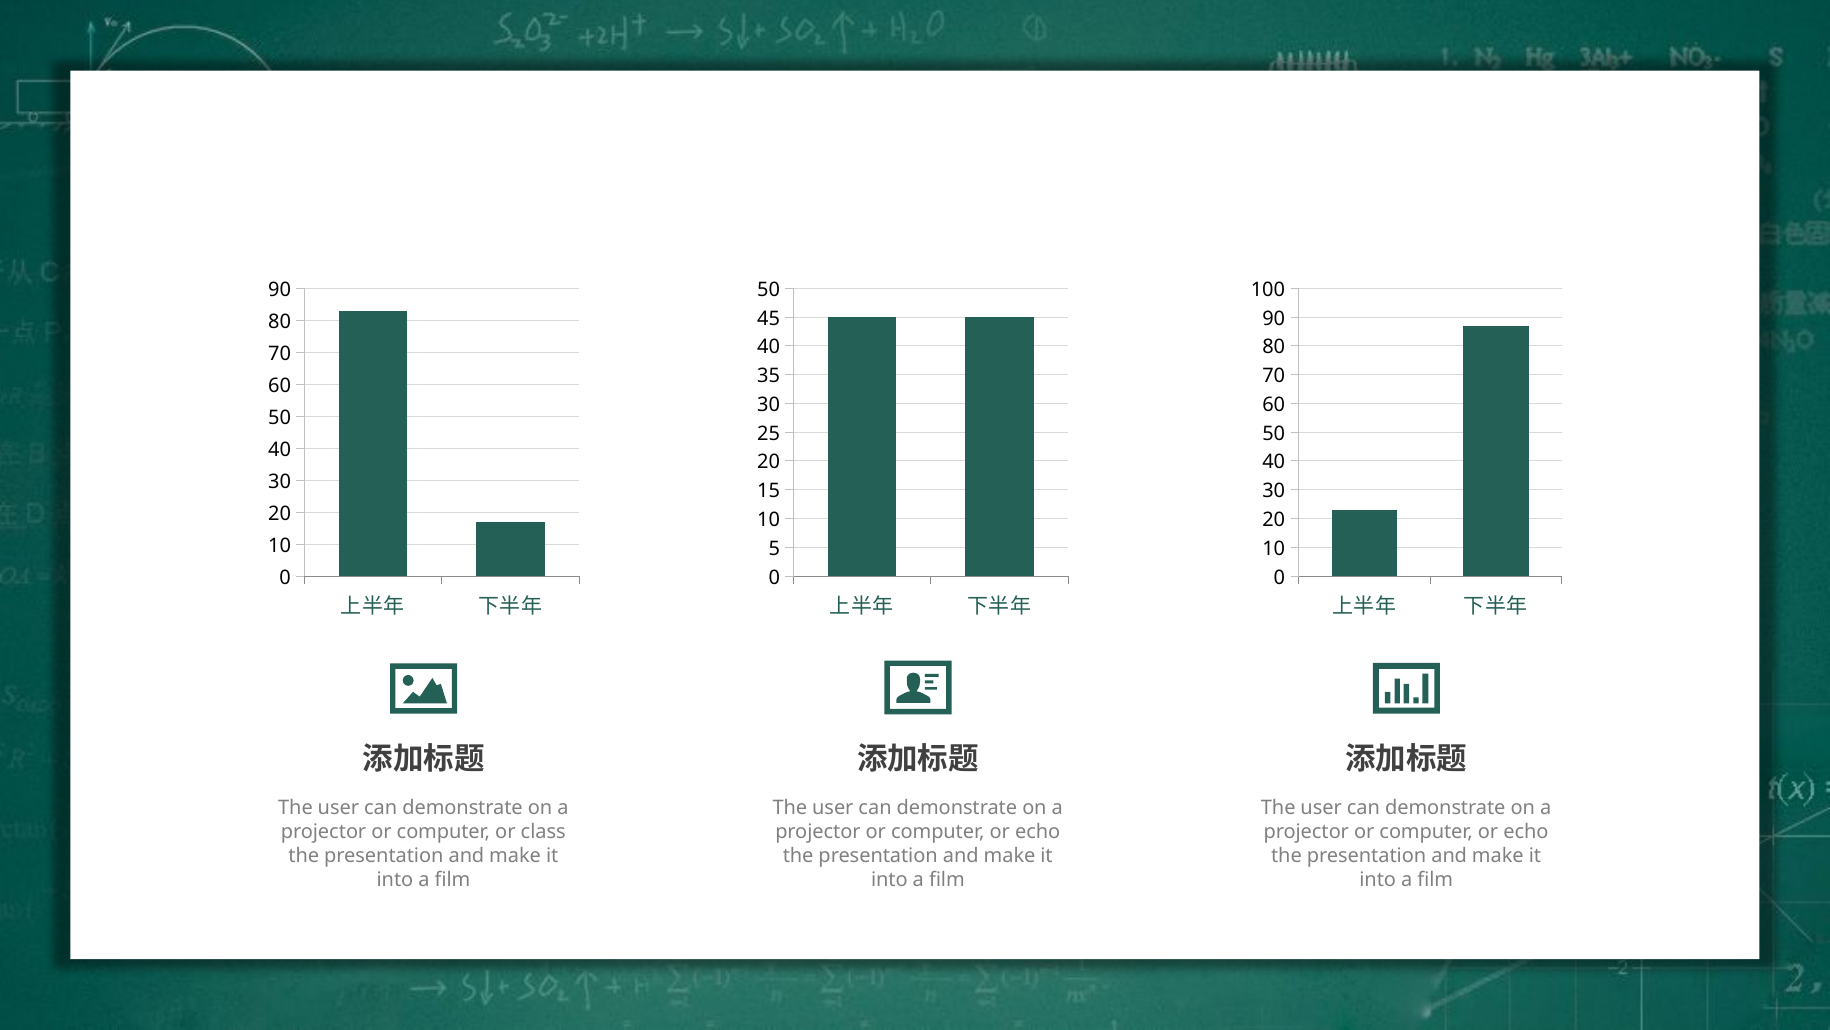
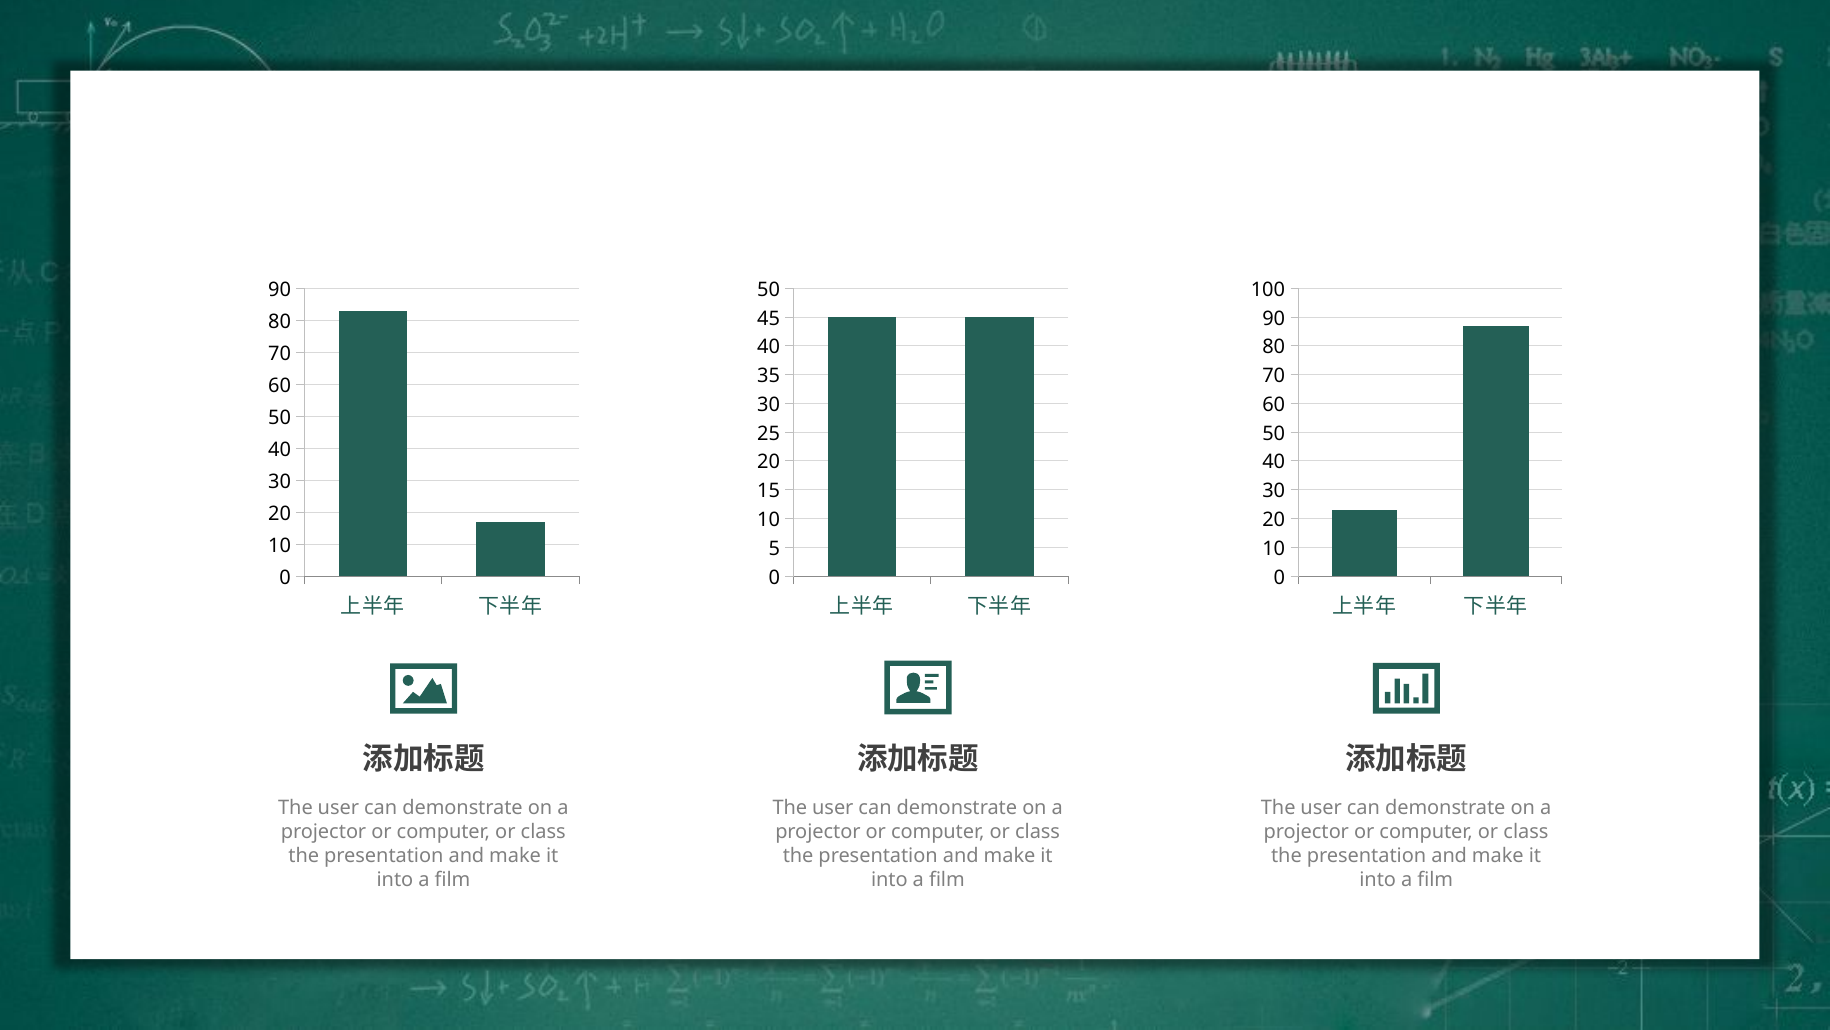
echo at (1038, 831): echo -> class
echo at (1526, 831): echo -> class
